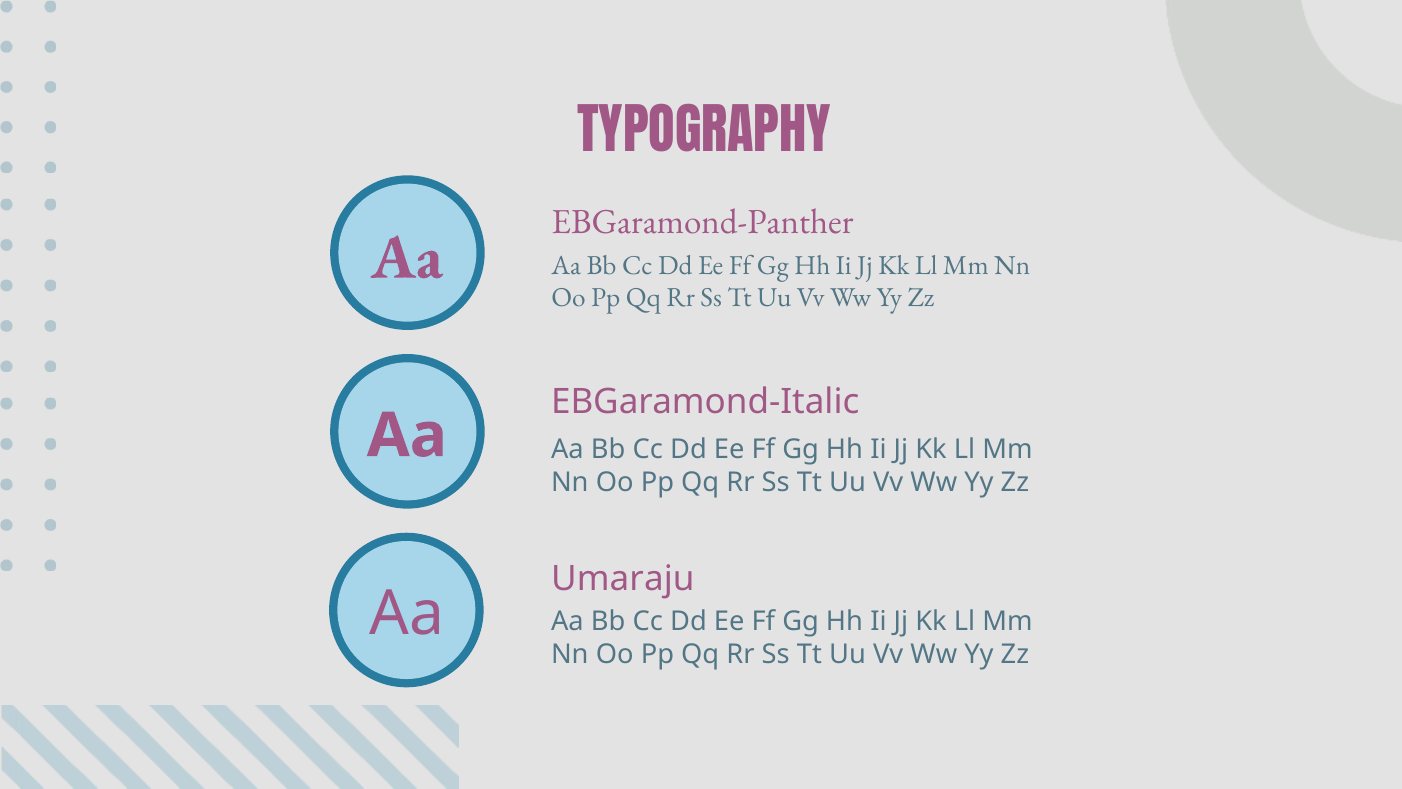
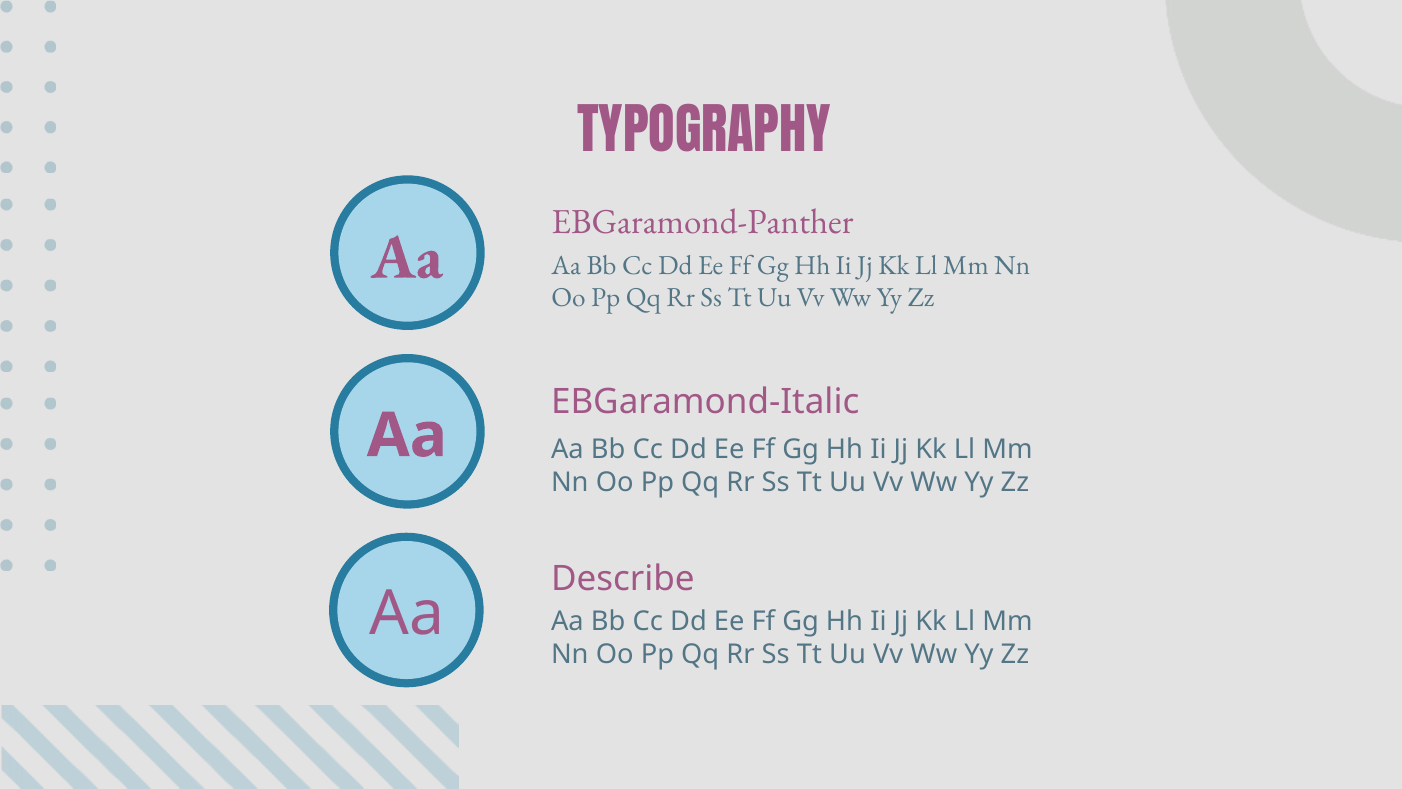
Umaraju: Umaraju -> Describe
